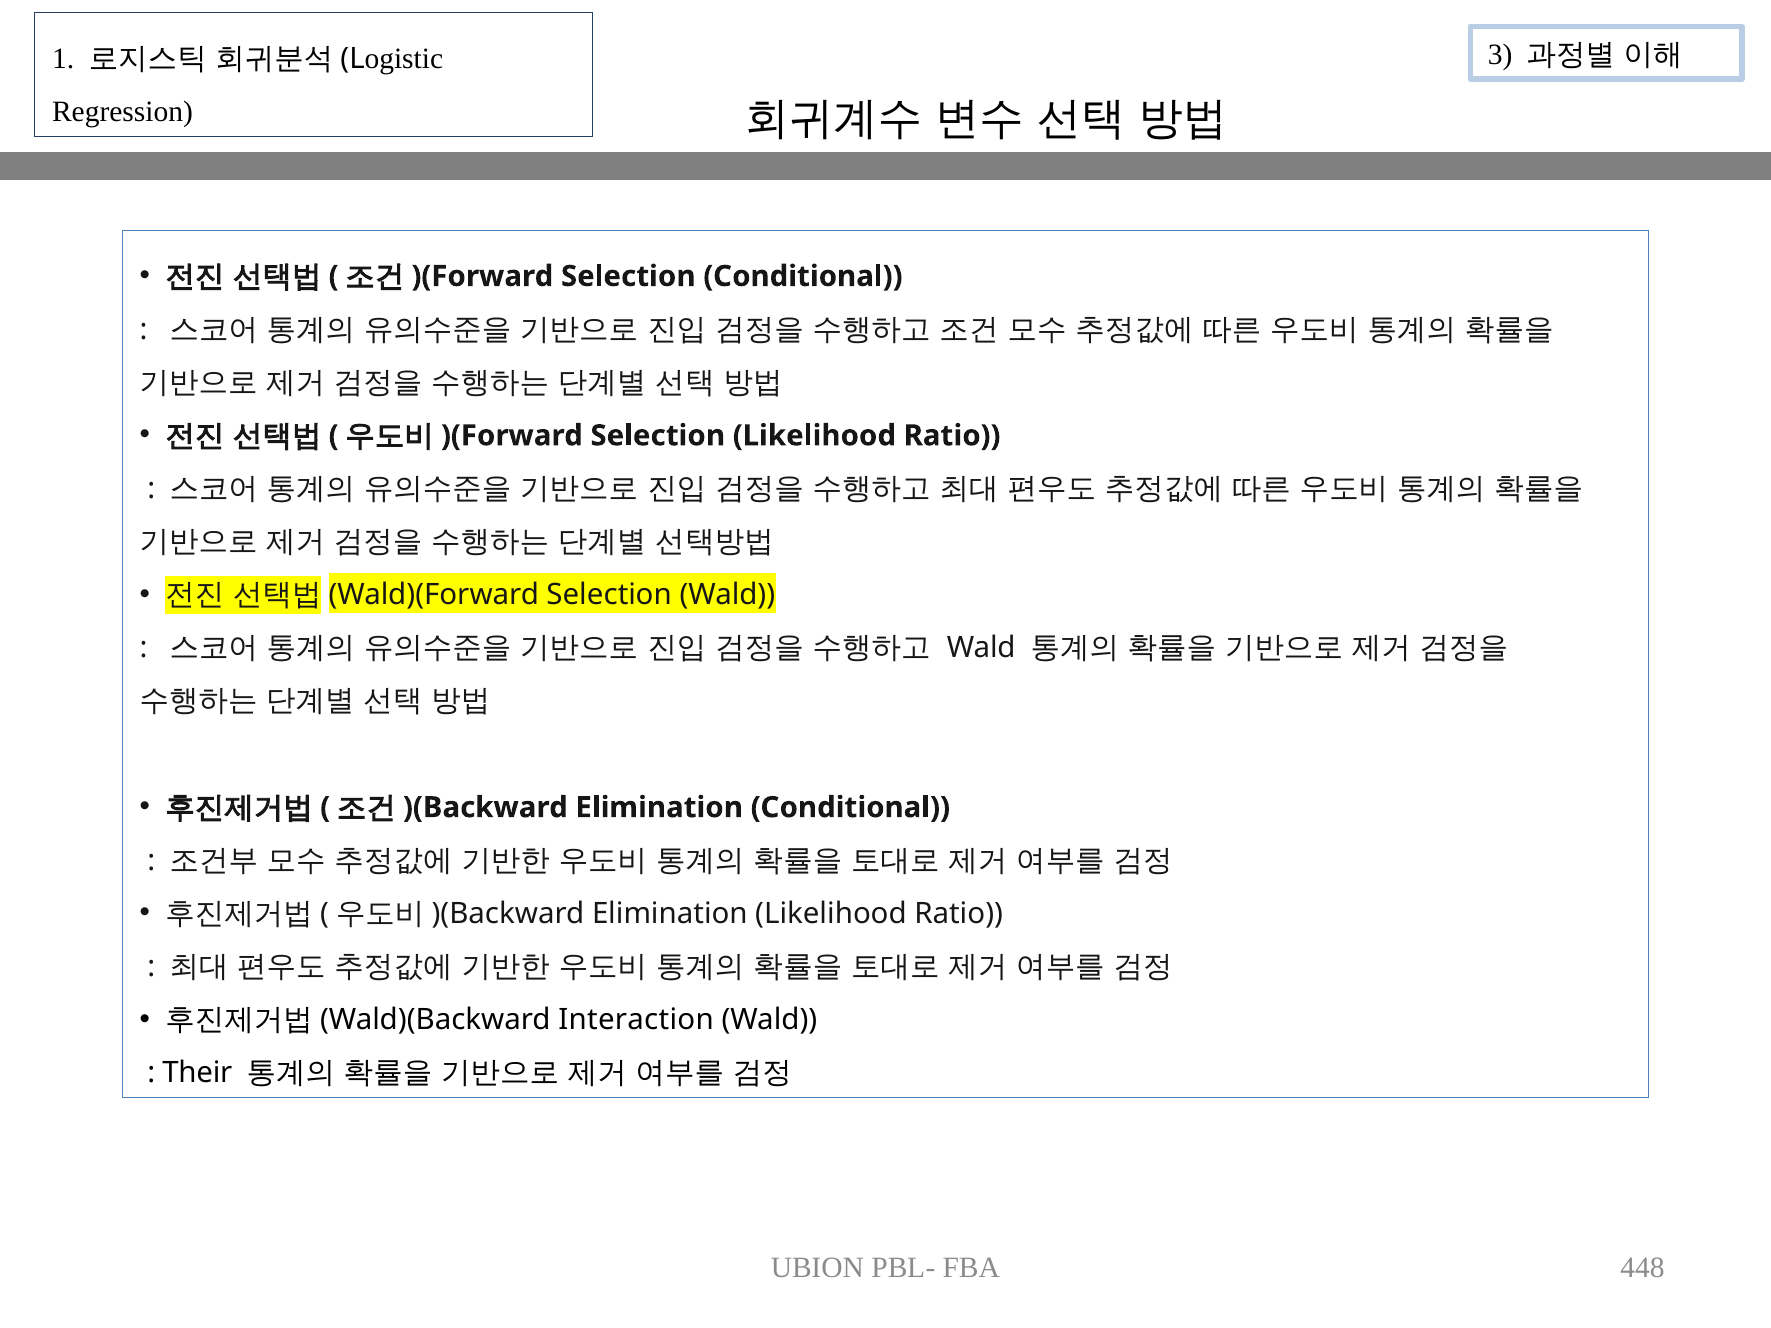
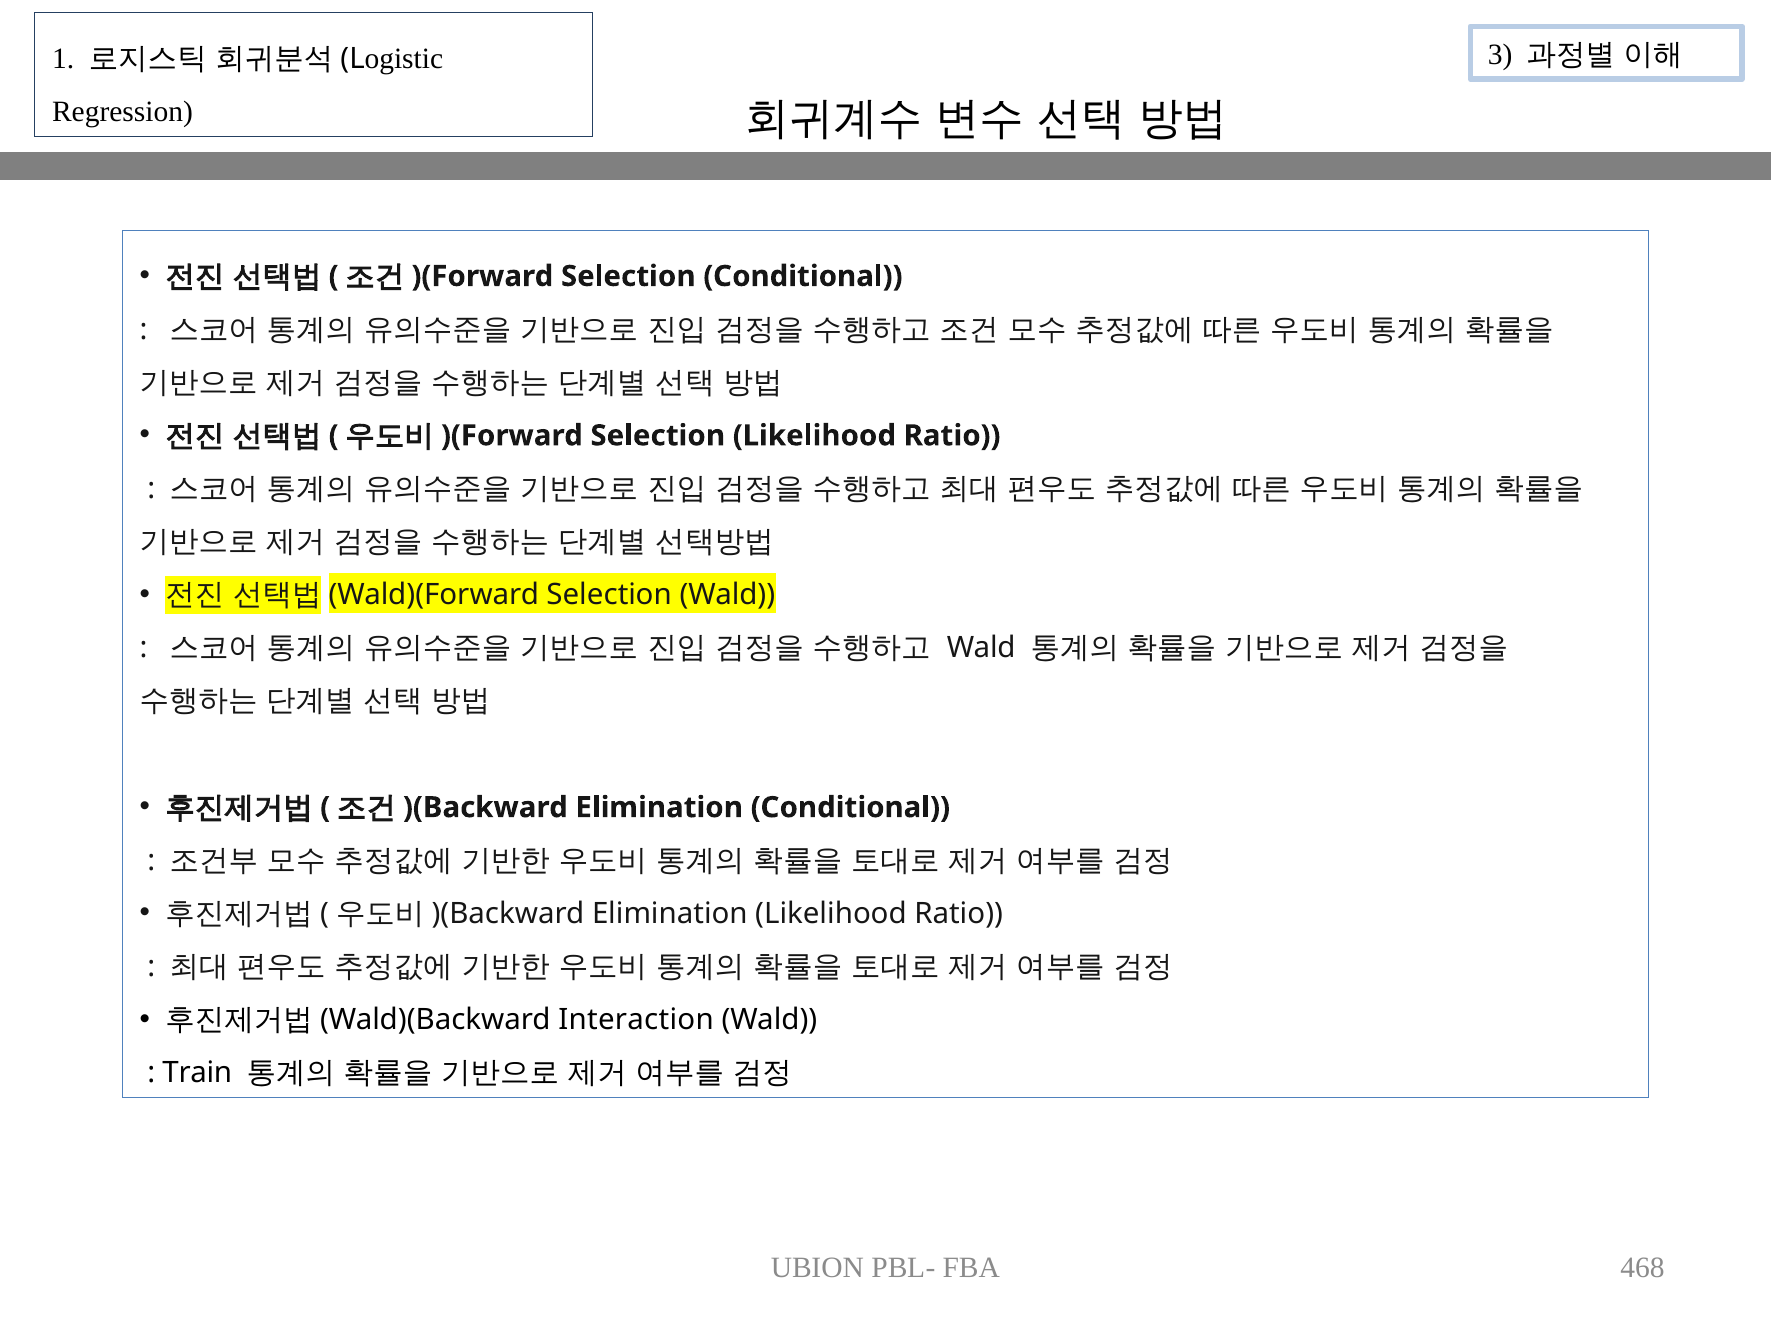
Their: Their -> Train
448: 448 -> 468
